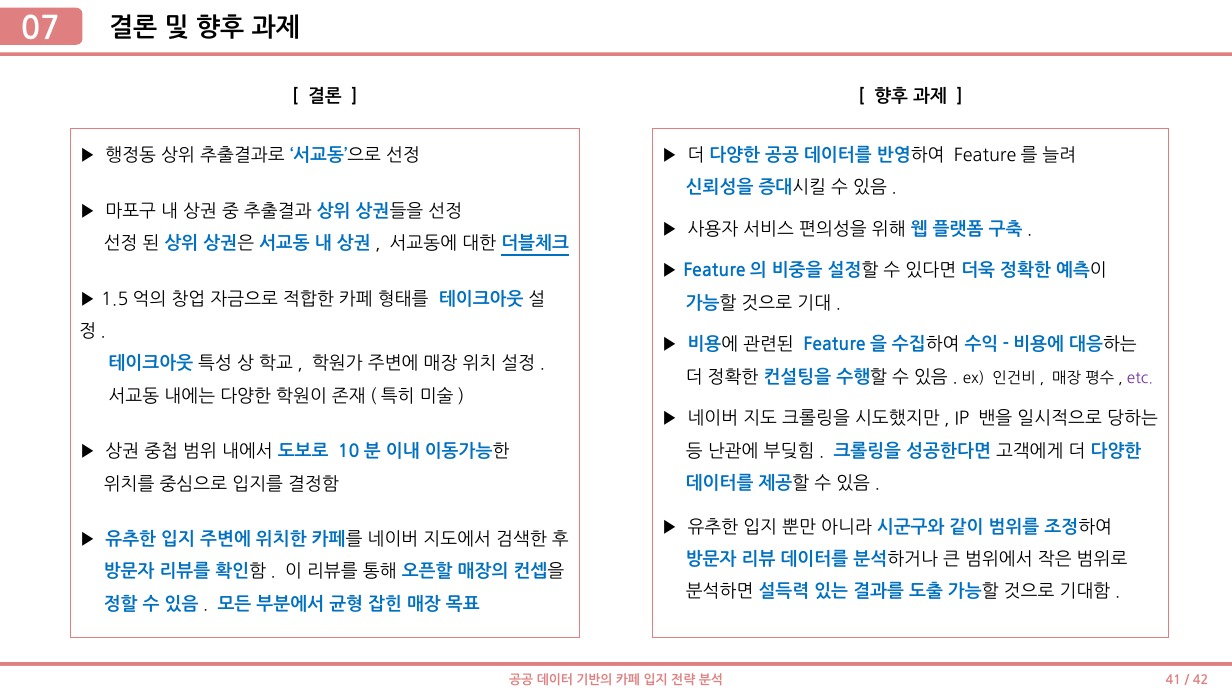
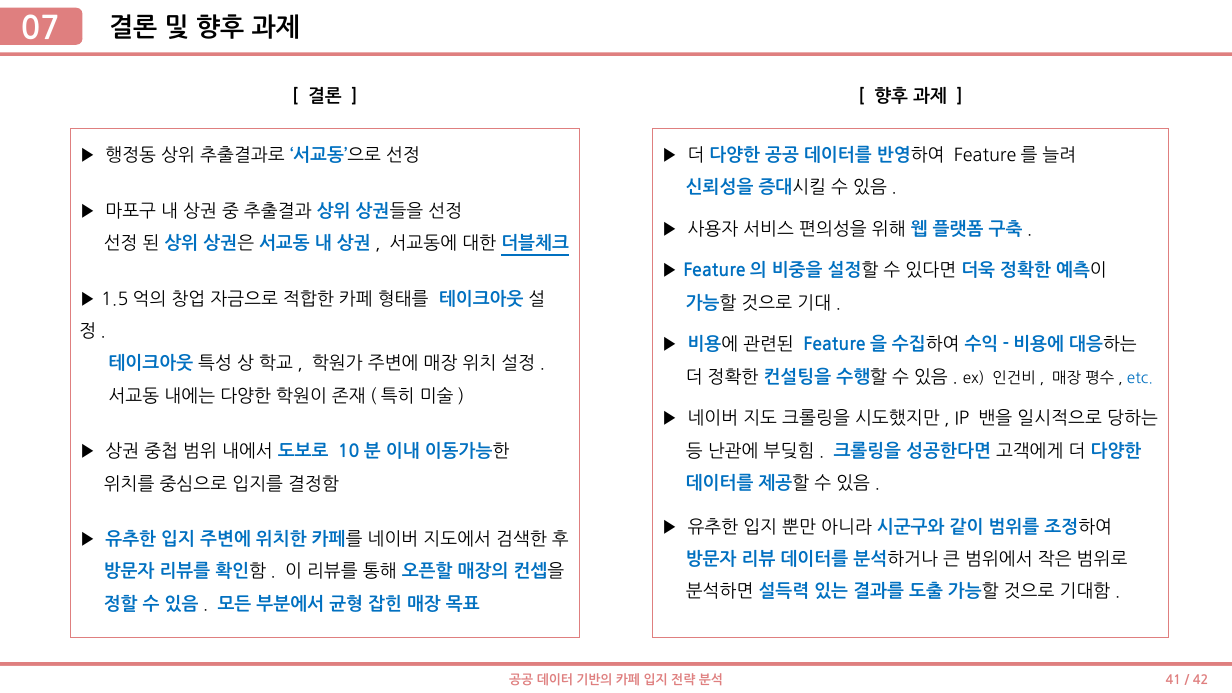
etc colour: purple -> blue
